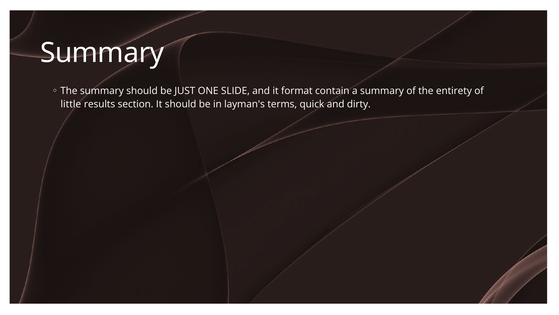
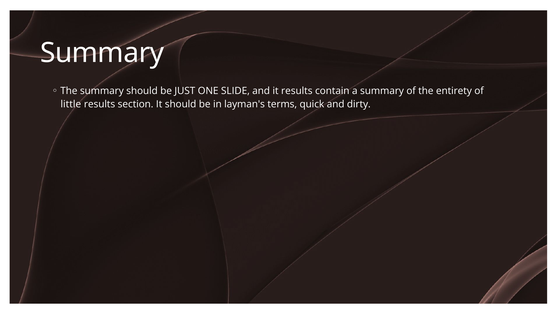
it format: format -> results
